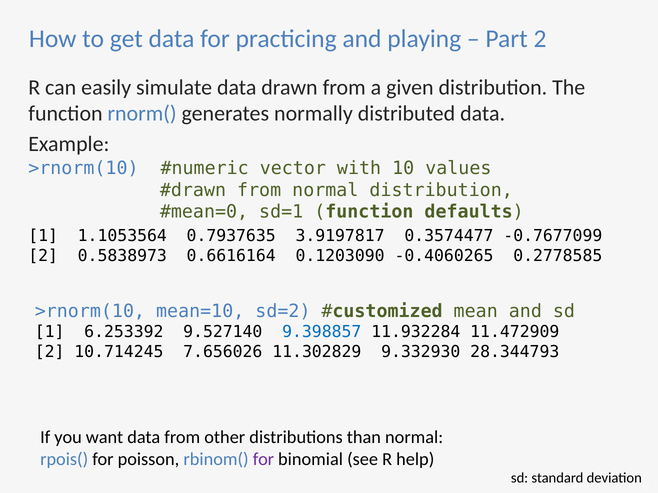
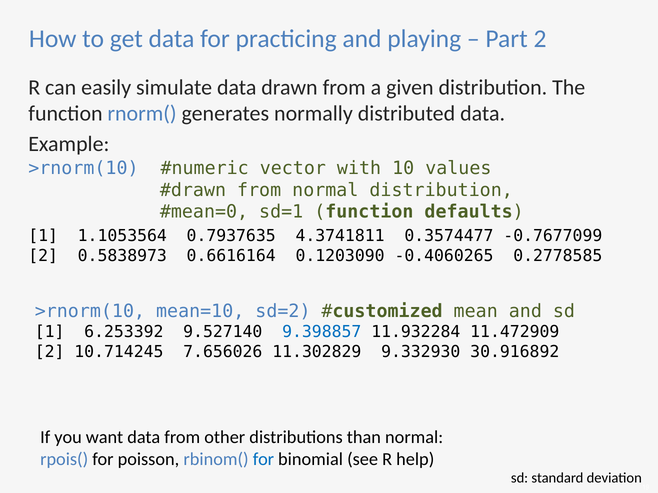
3.9197817: 3.9197817 -> 4.3741811
28.344793: 28.344793 -> 30.916892
for at (263, 460) colour: purple -> blue
